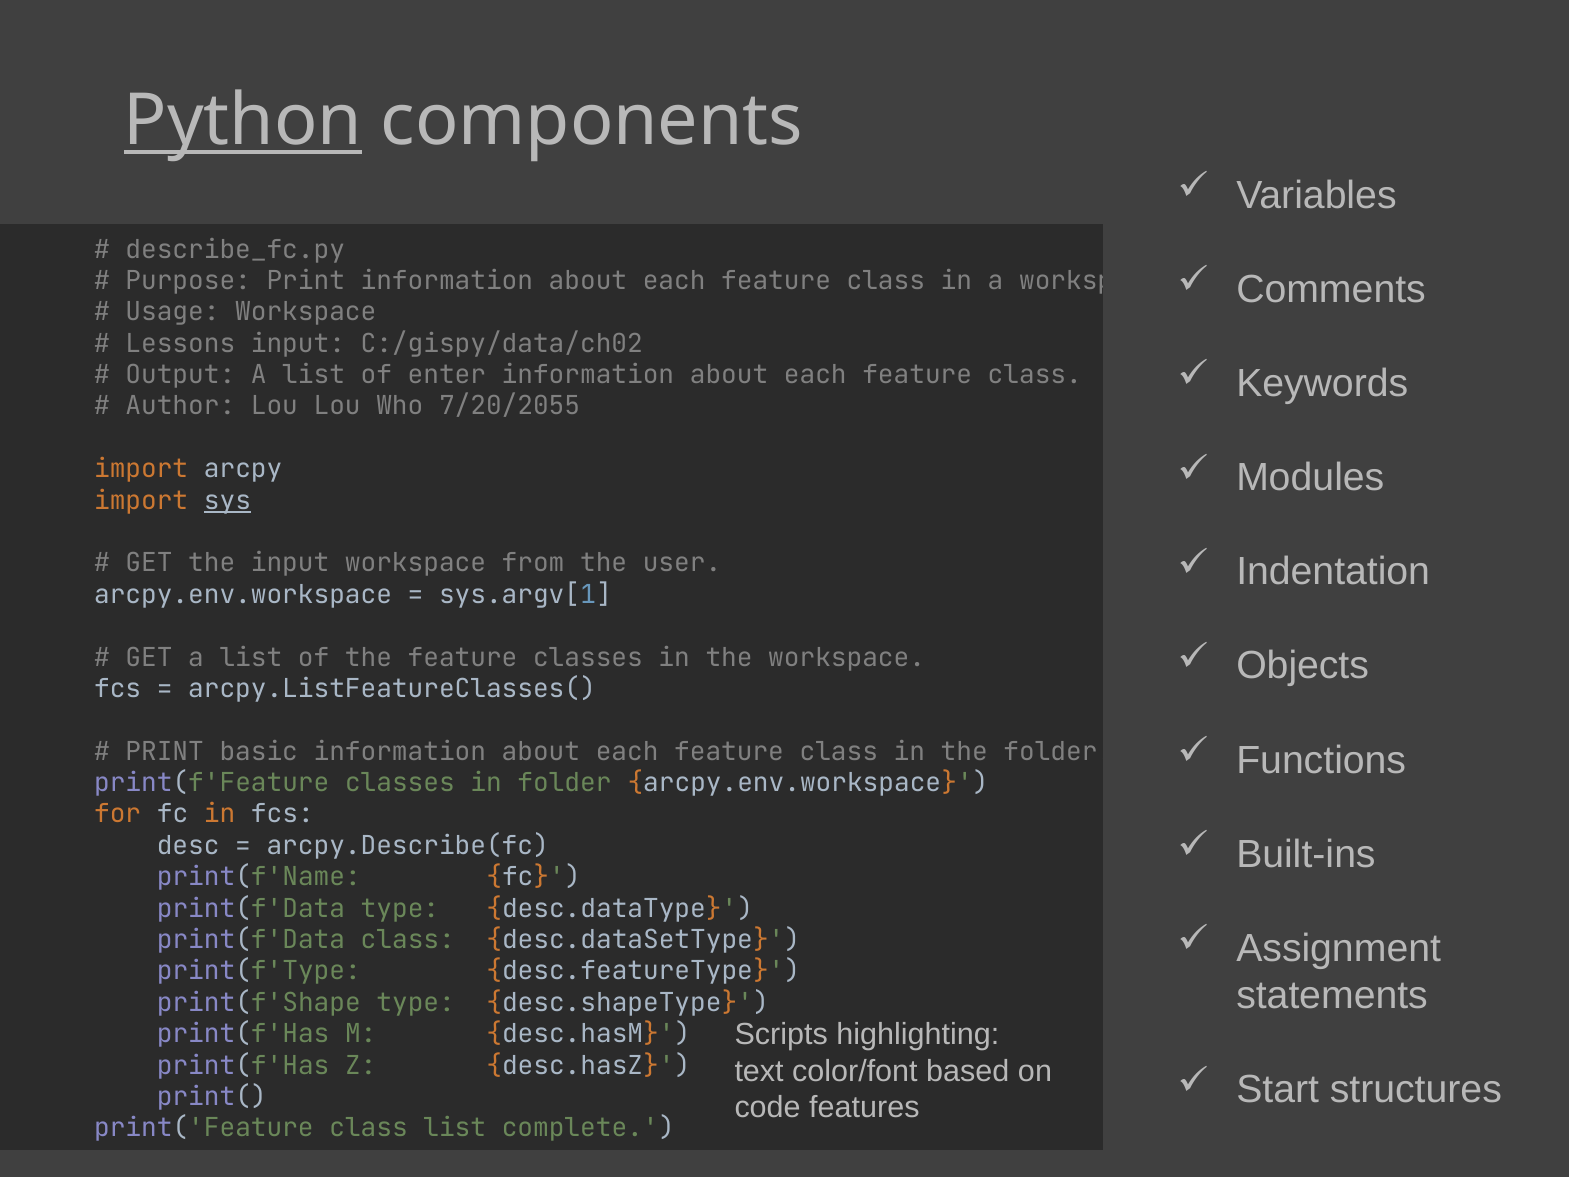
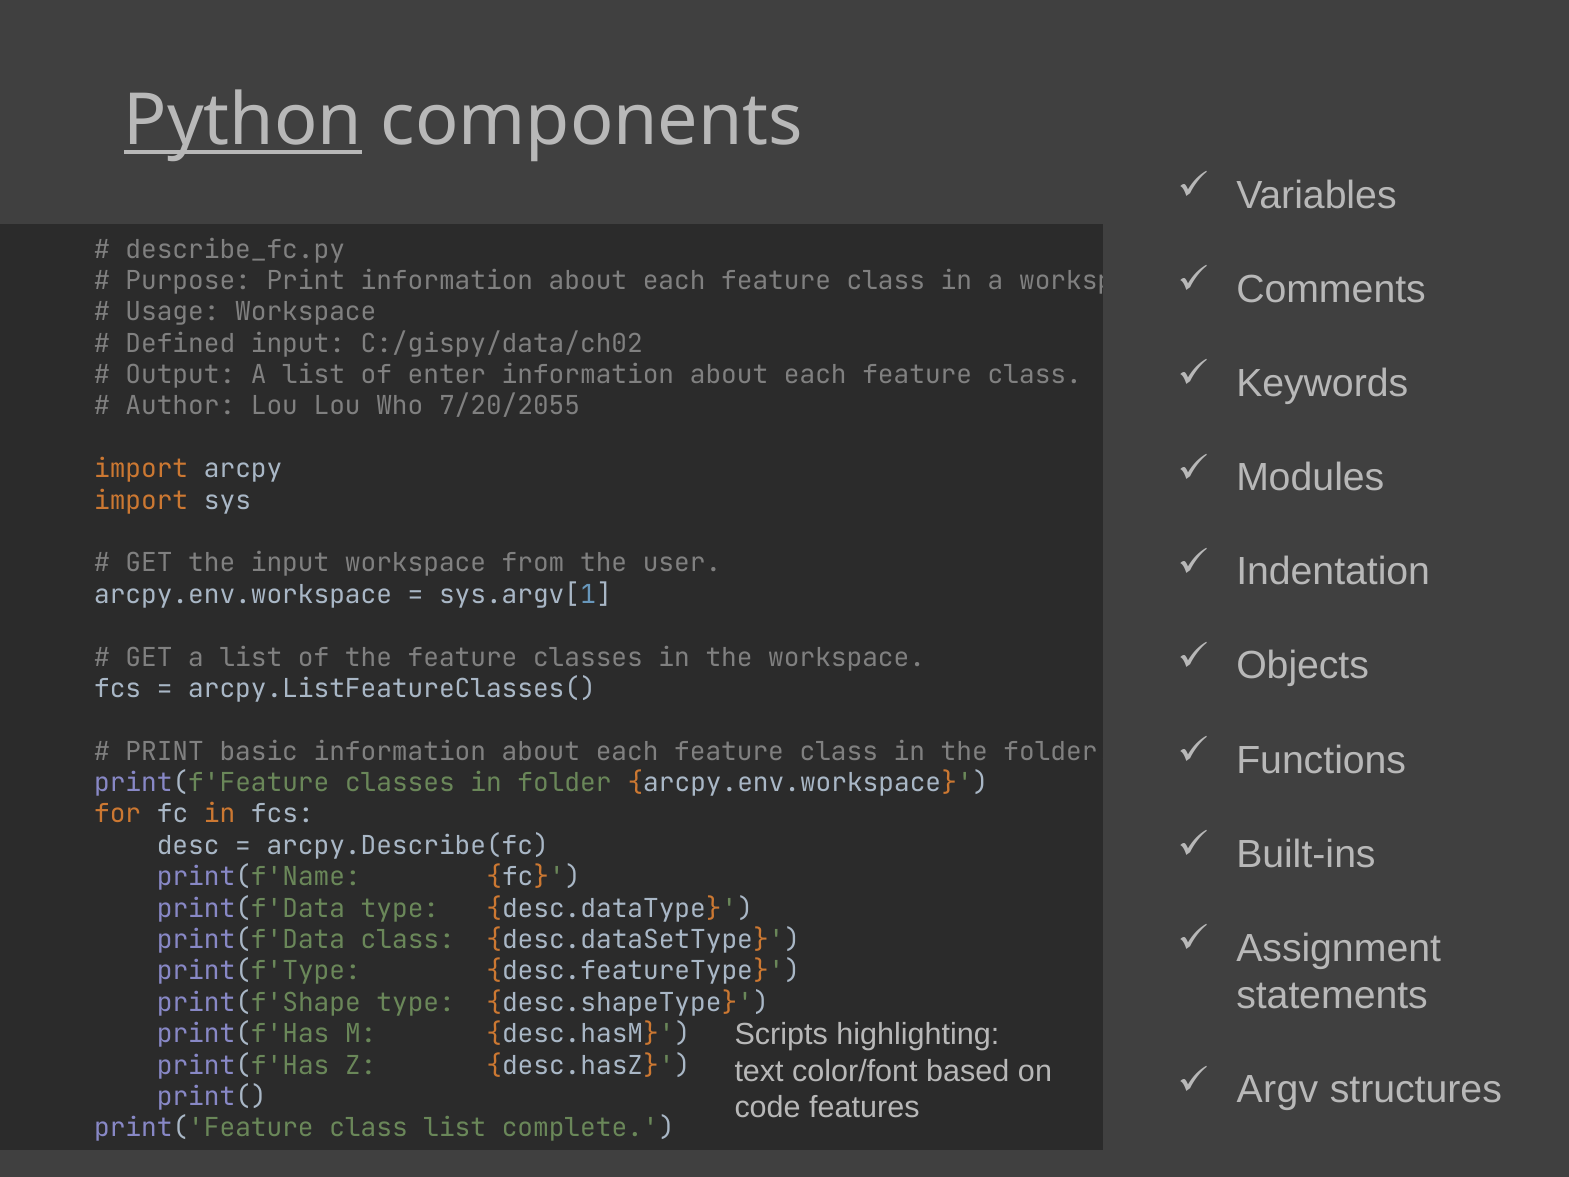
Lessons: Lessons -> Defined
sys underline: present -> none
Start: Start -> Argv
